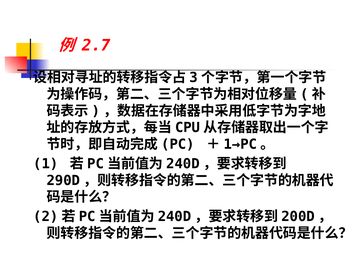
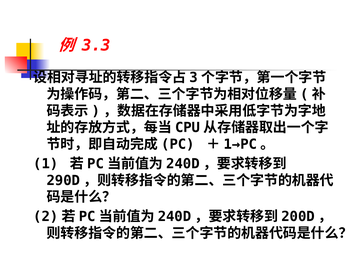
2.7: 2.7 -> 3.3
